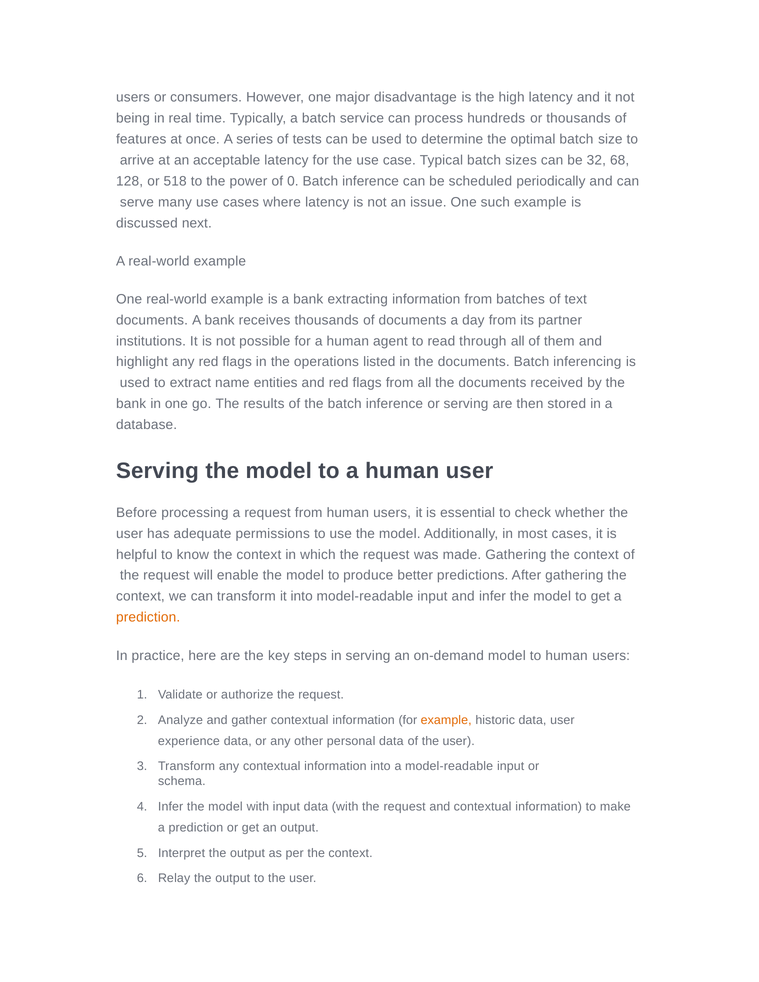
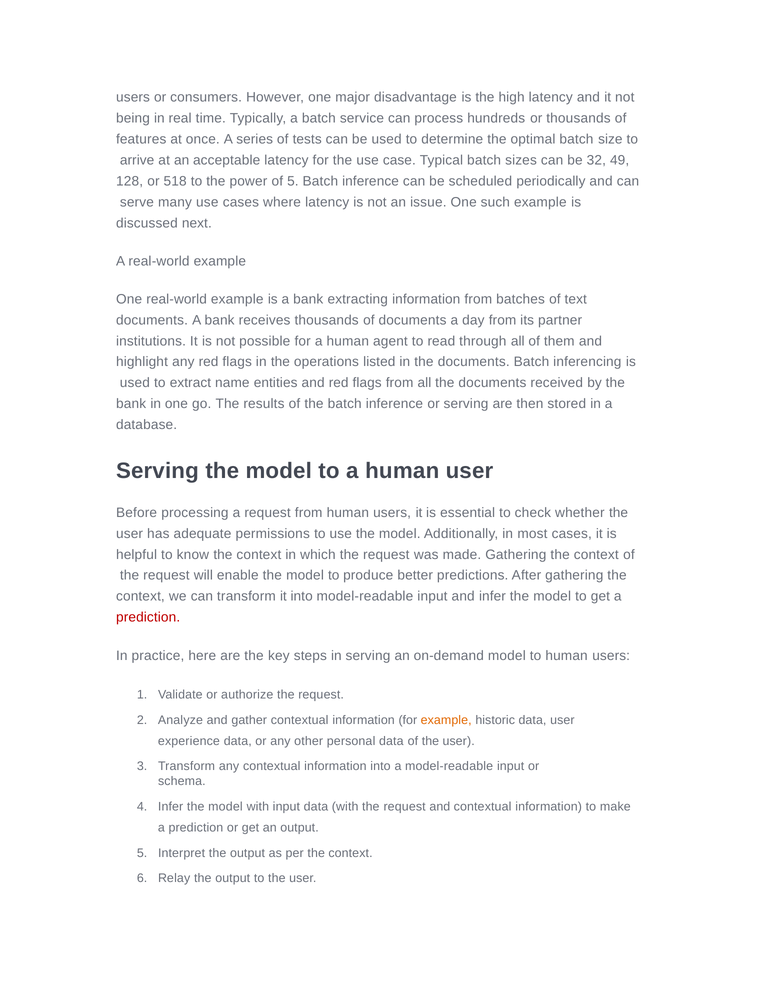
68: 68 -> 49
of 0: 0 -> 5
prediction at (148, 618) colour: orange -> red
